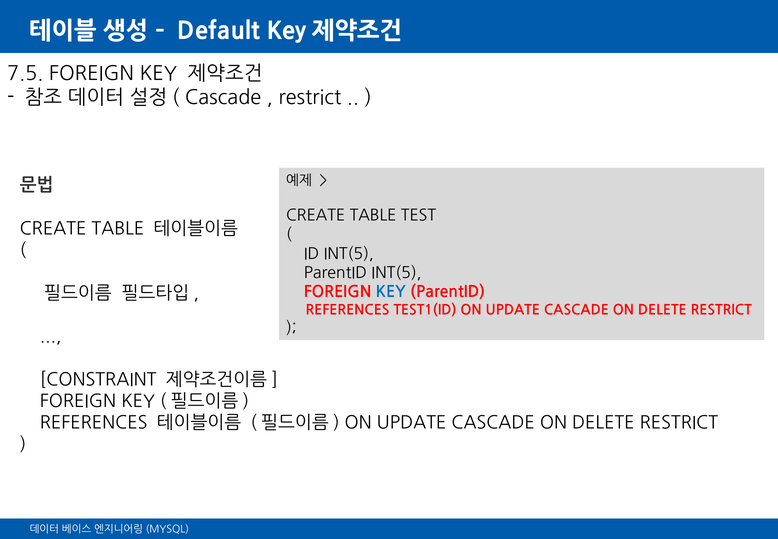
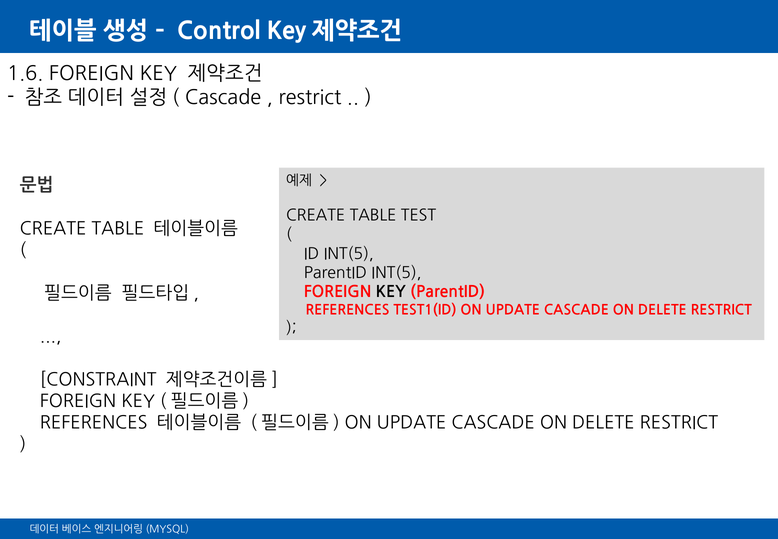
Default: Default -> Control
7.5: 7.5 -> 1.6
KEY at (391, 292) colour: blue -> black
